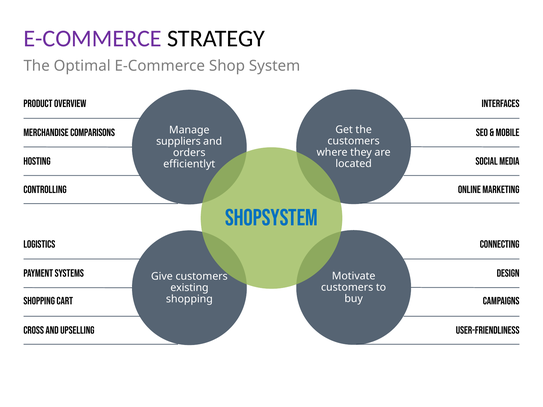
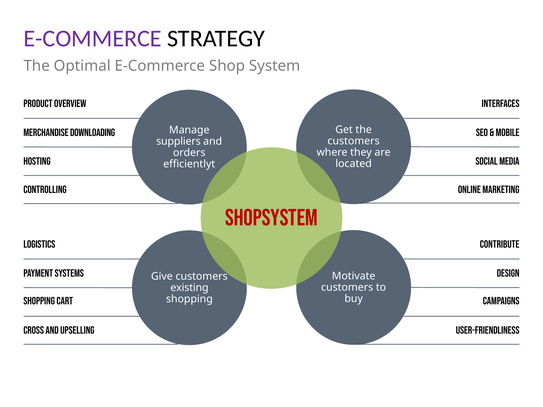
comparisons: comparisons -> downloading
shopsystem colour: blue -> red
Connecting: Connecting -> Contribute
